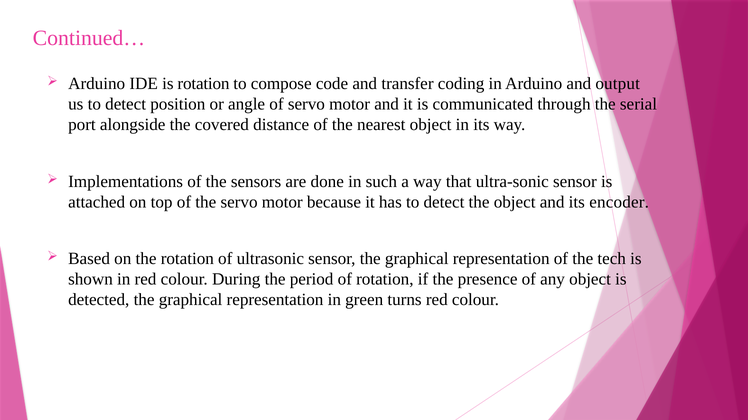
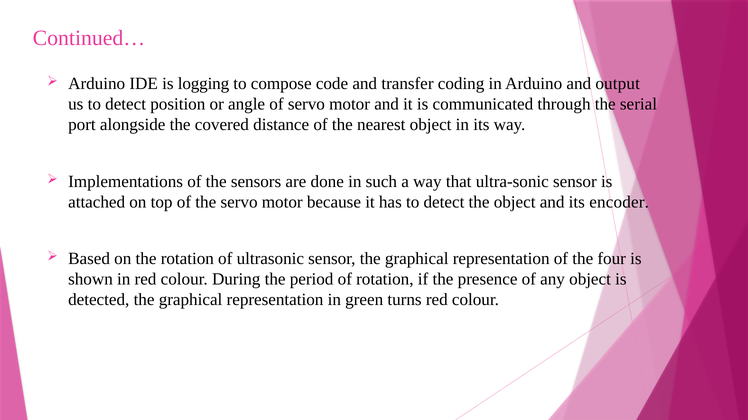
is rotation: rotation -> logging
tech: tech -> four
